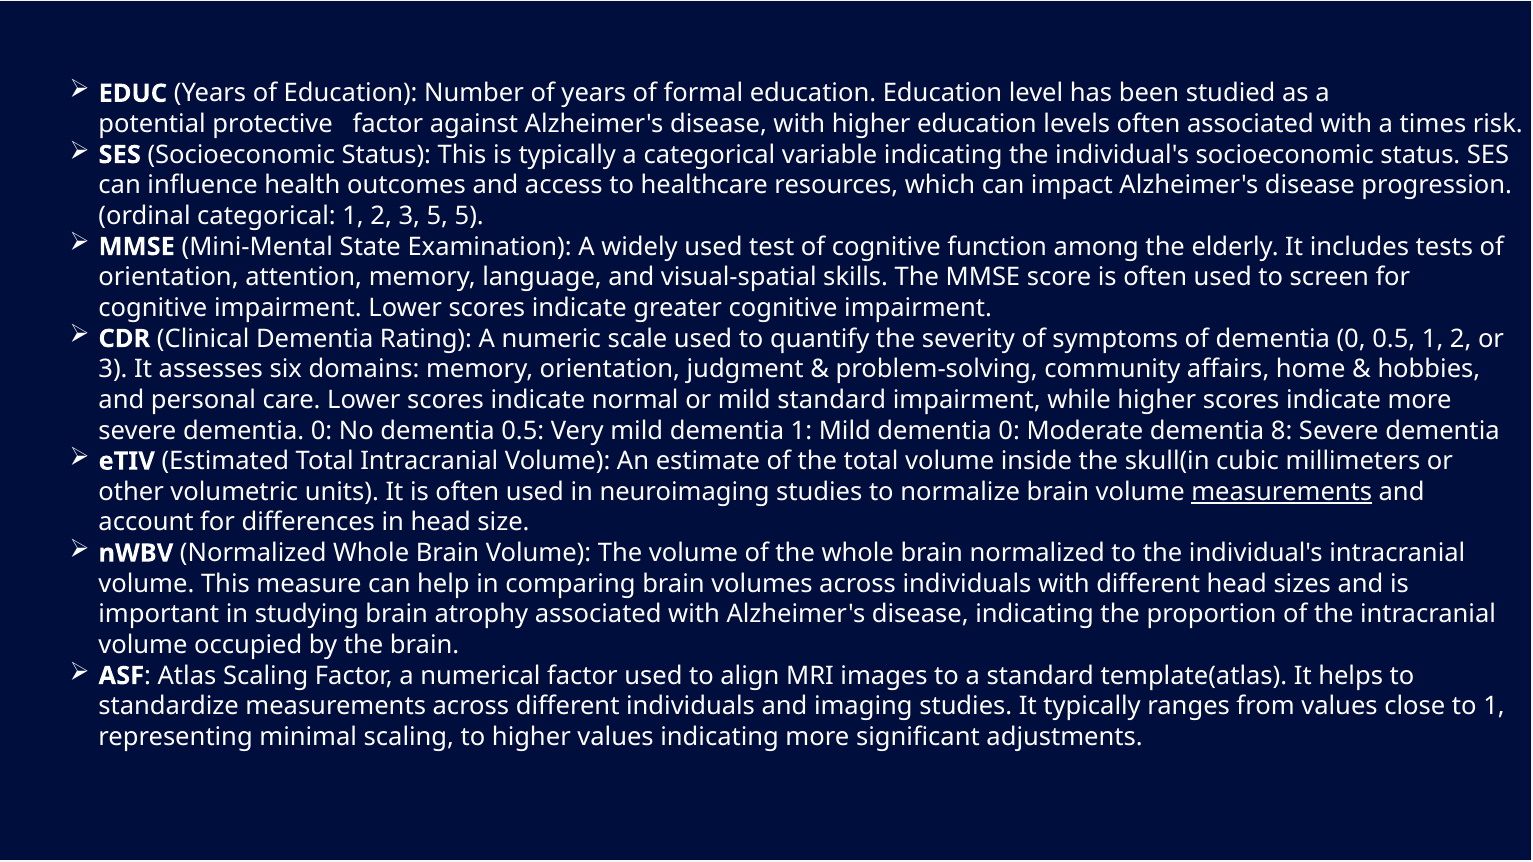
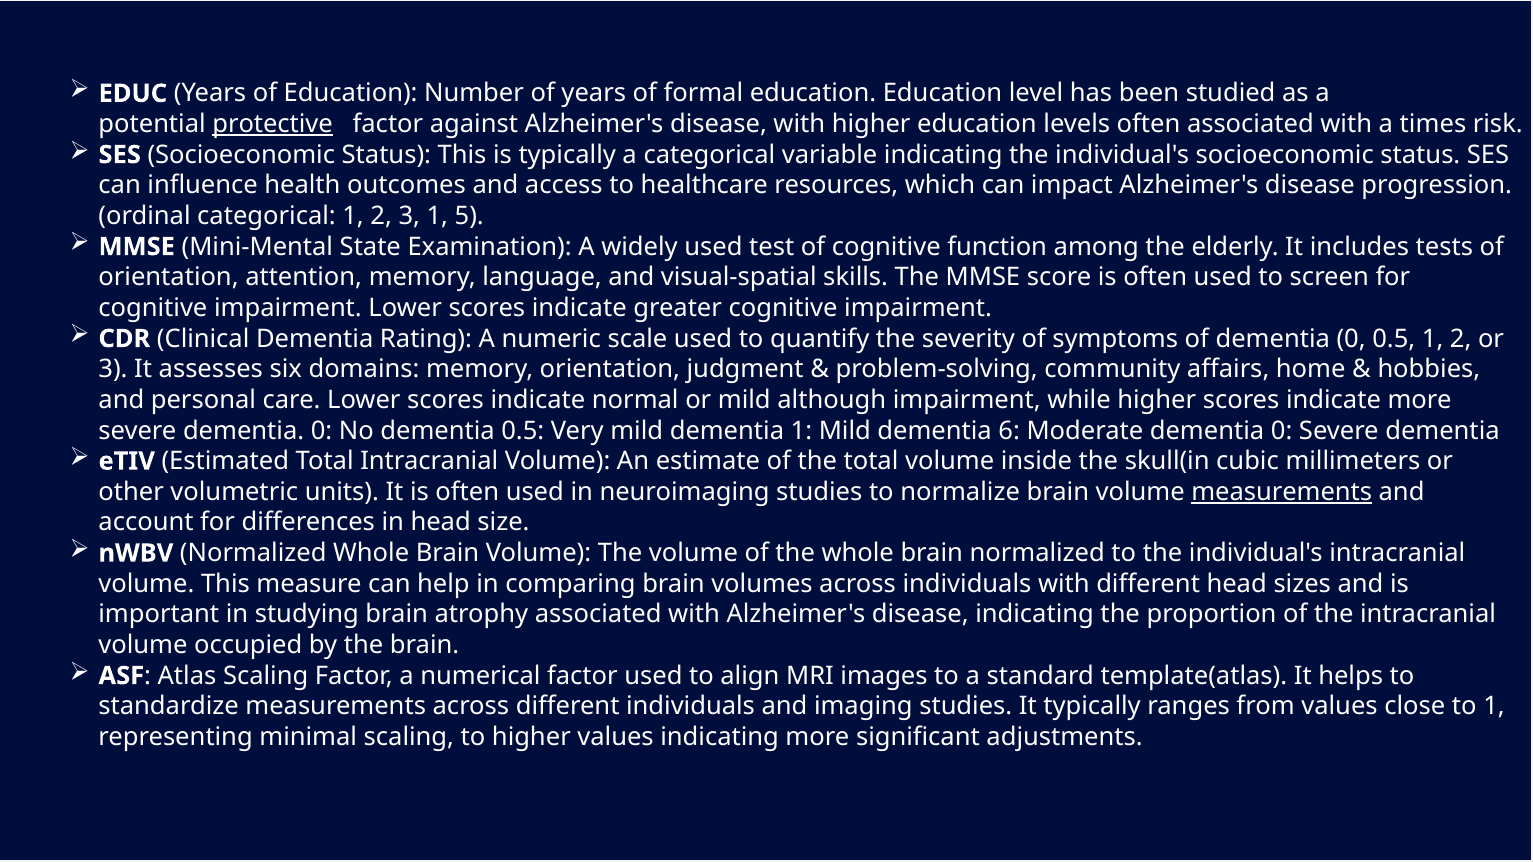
protective underline: none -> present
3 5: 5 -> 1
mild standard: standard -> although
Mild dementia 0: 0 -> 6
Moderate dementia 8: 8 -> 0
